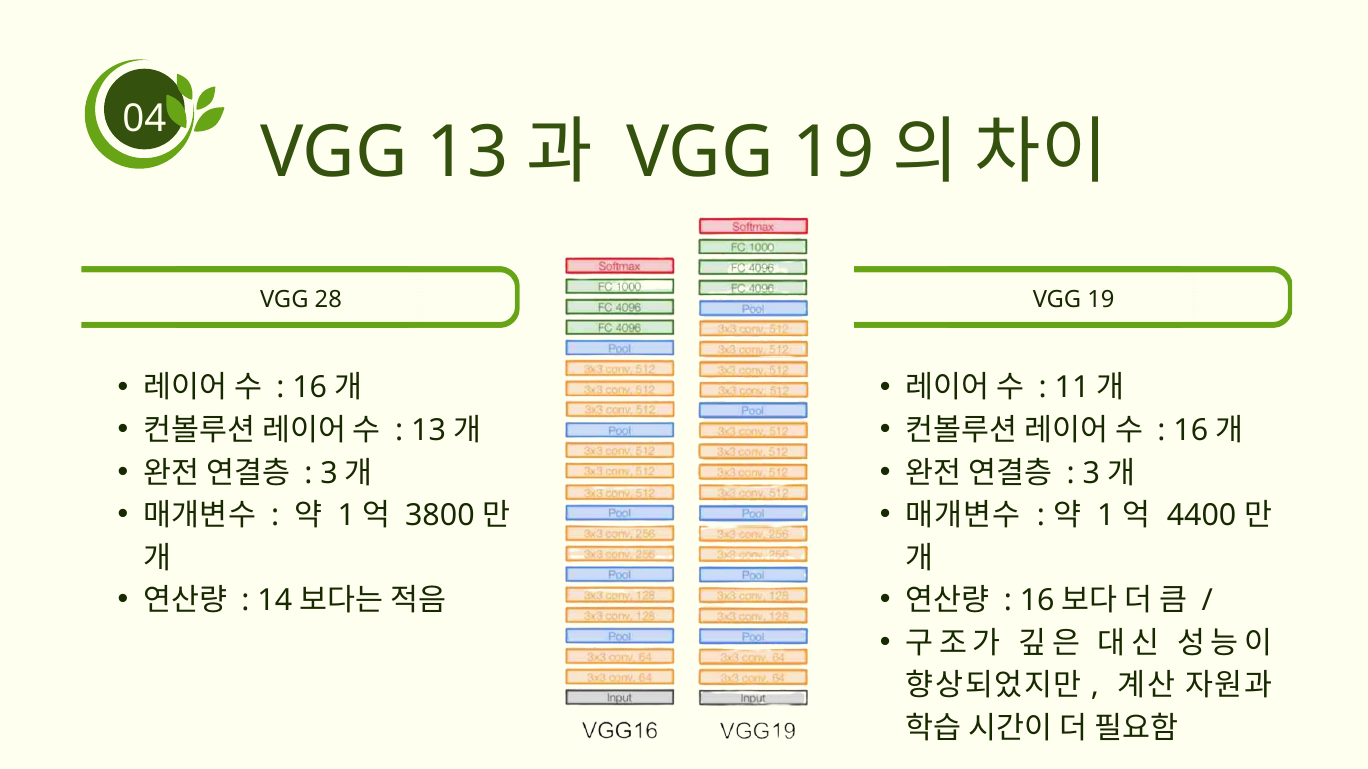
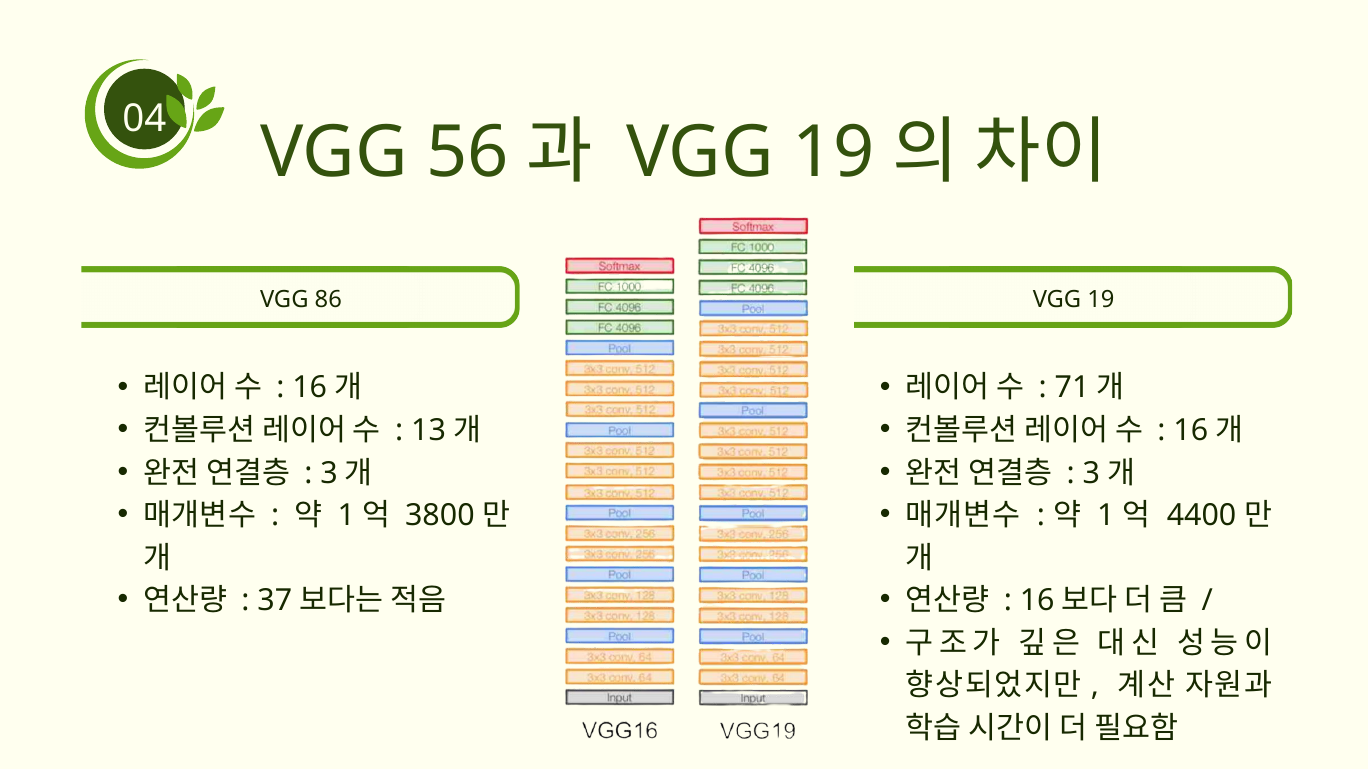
VGG 13: 13 -> 56
28: 28 -> 86
11: 11 -> 71
14: 14 -> 37
